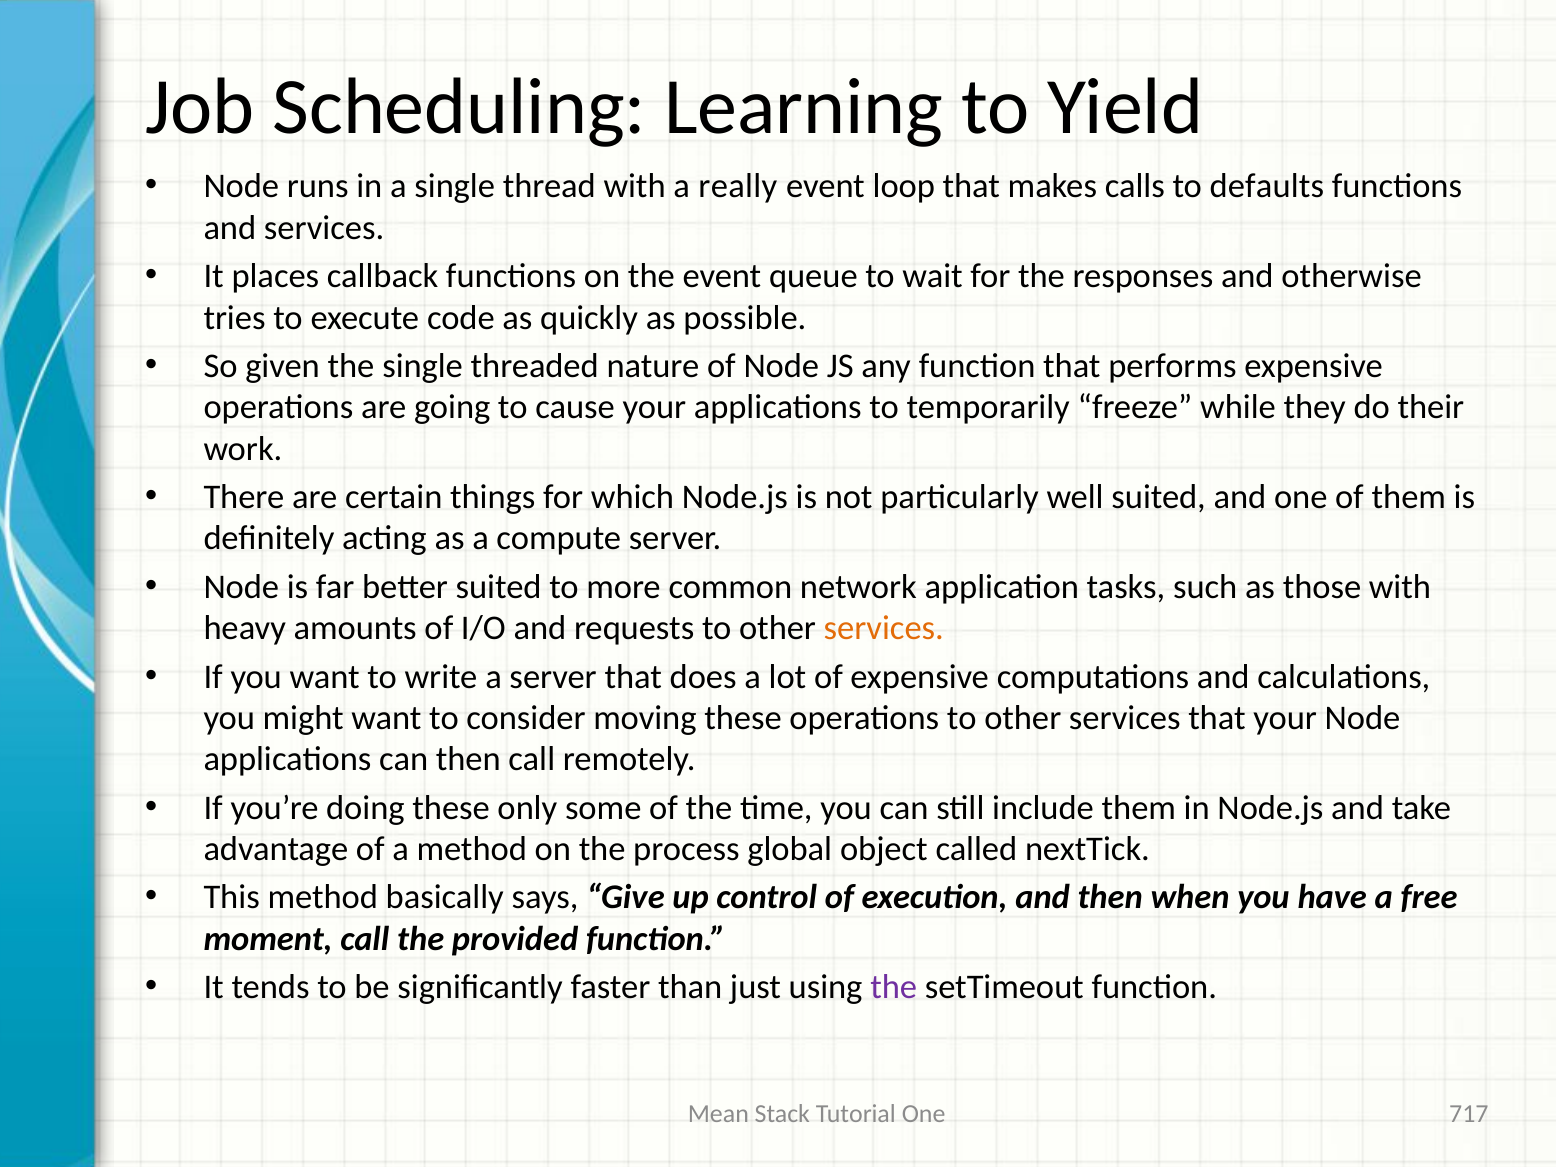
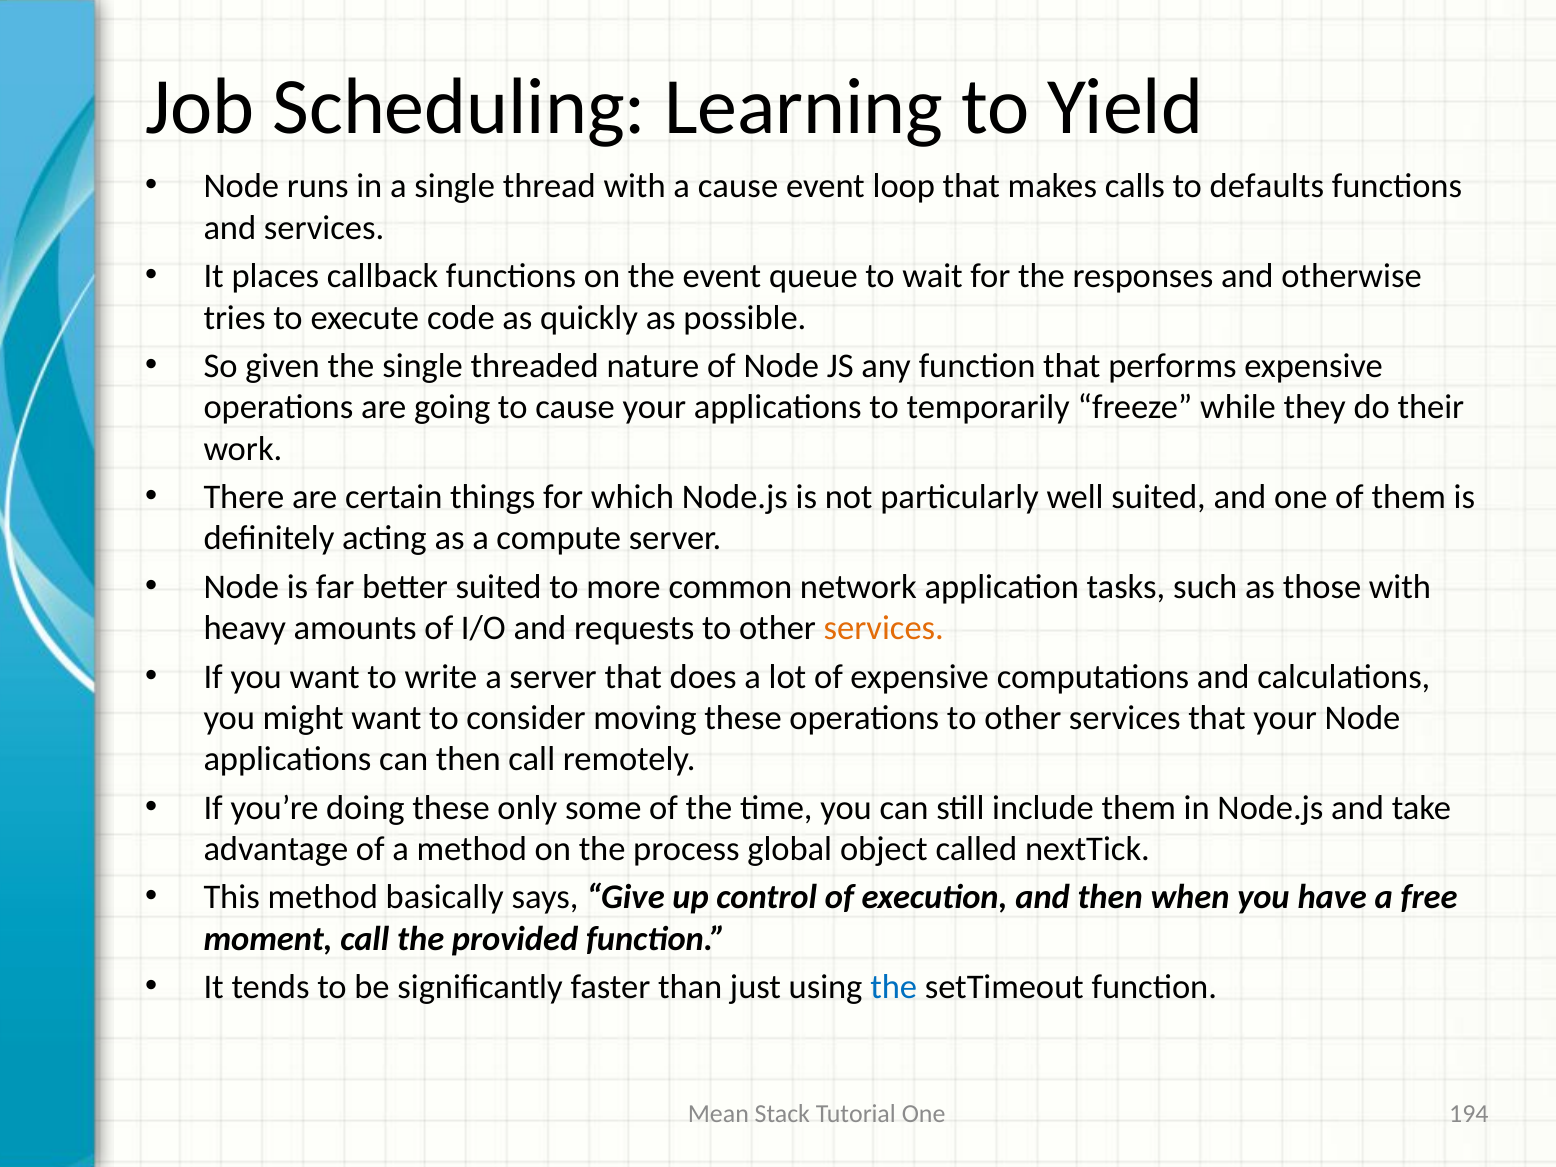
a really: really -> cause
the at (894, 987) colour: purple -> blue
717: 717 -> 194
